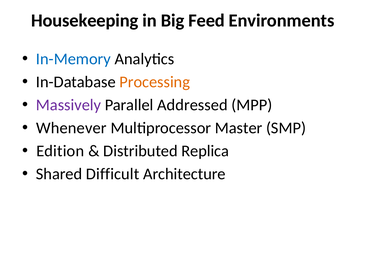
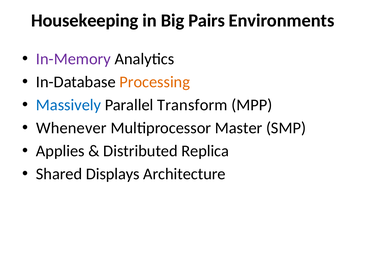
Feed: Feed -> Pairs
In-Memory colour: blue -> purple
Massively colour: purple -> blue
Addressed: Addressed -> Transform
Edition: Edition -> Applies
Difficult: Difficult -> Displays
